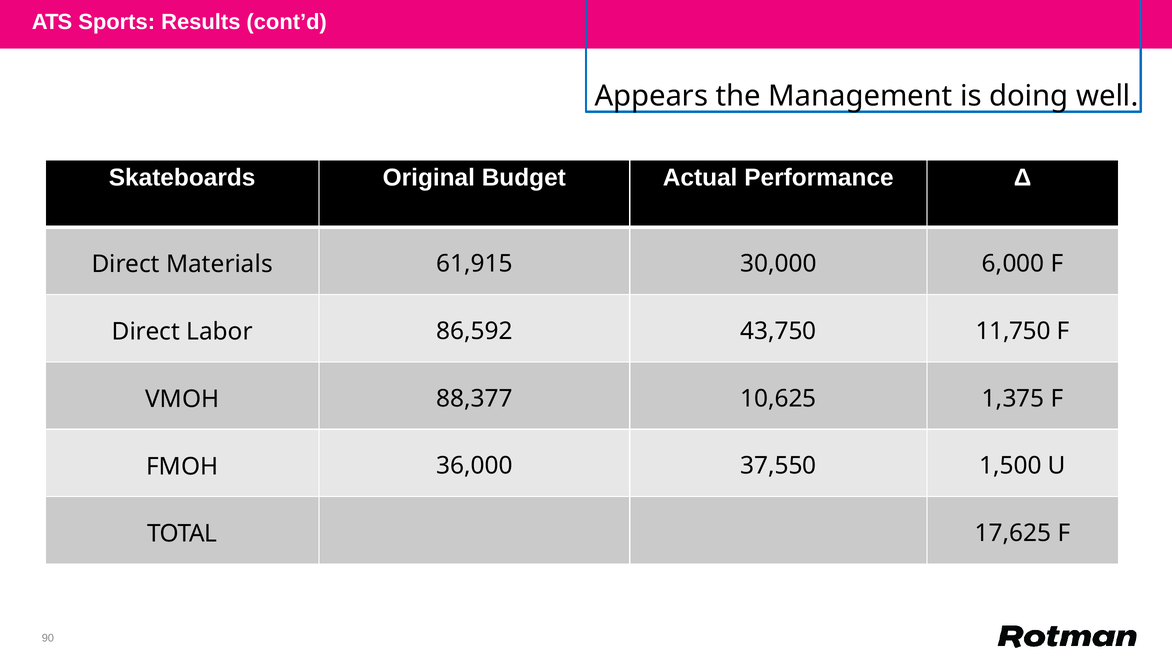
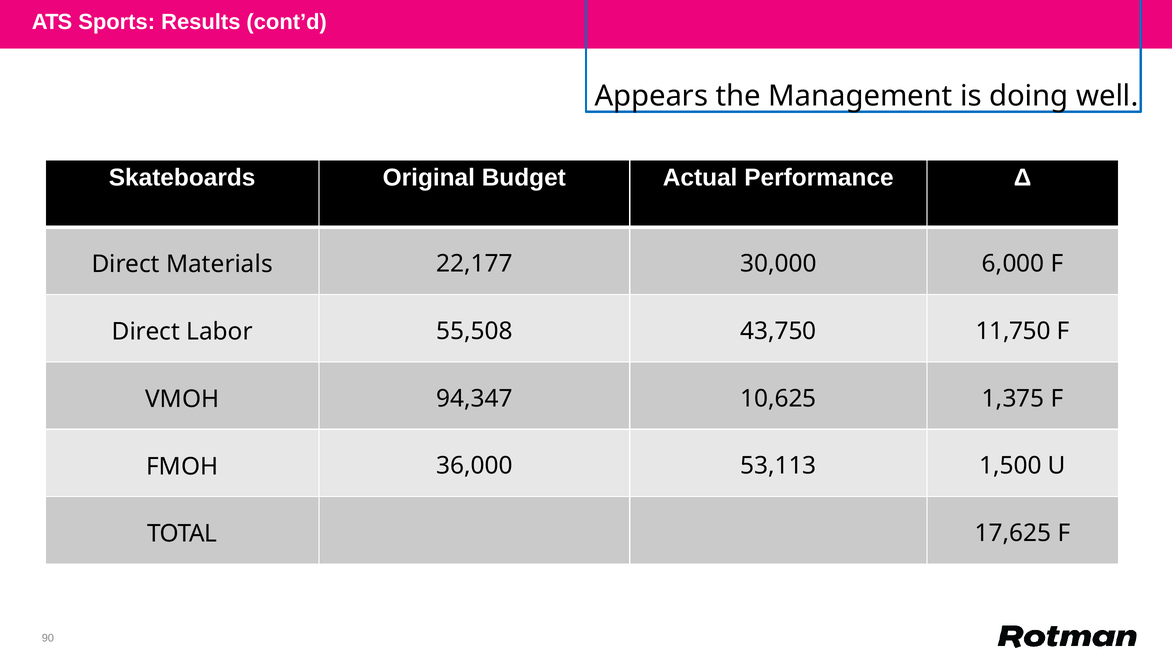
61,915: 61,915 -> 22,177
86,592: 86,592 -> 55,508
88,377: 88,377 -> 94,347
37,550: 37,550 -> 53,113
